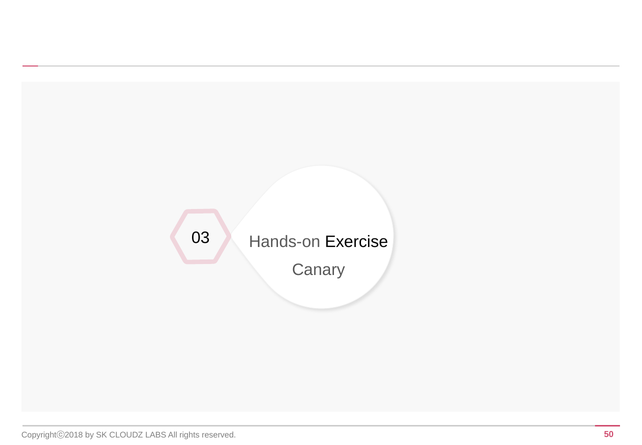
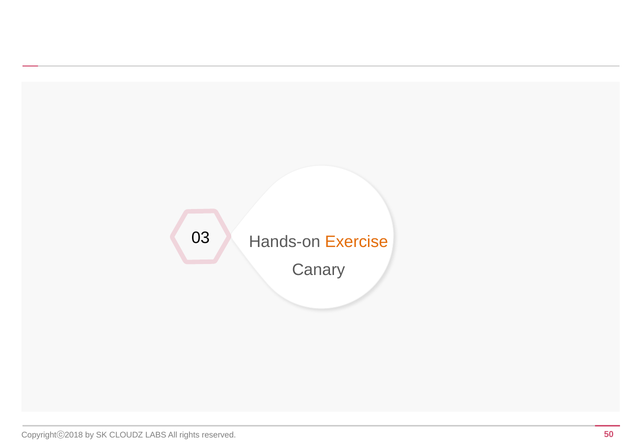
Exercise colour: black -> orange
